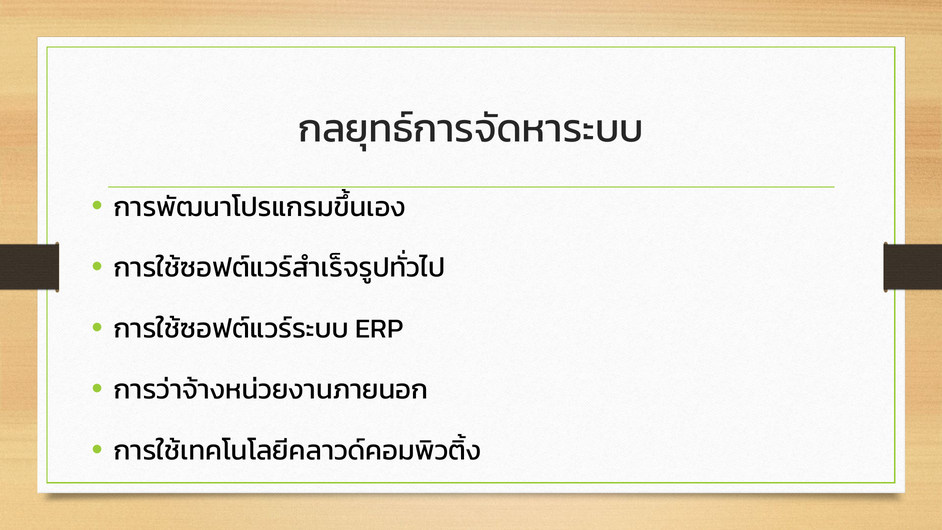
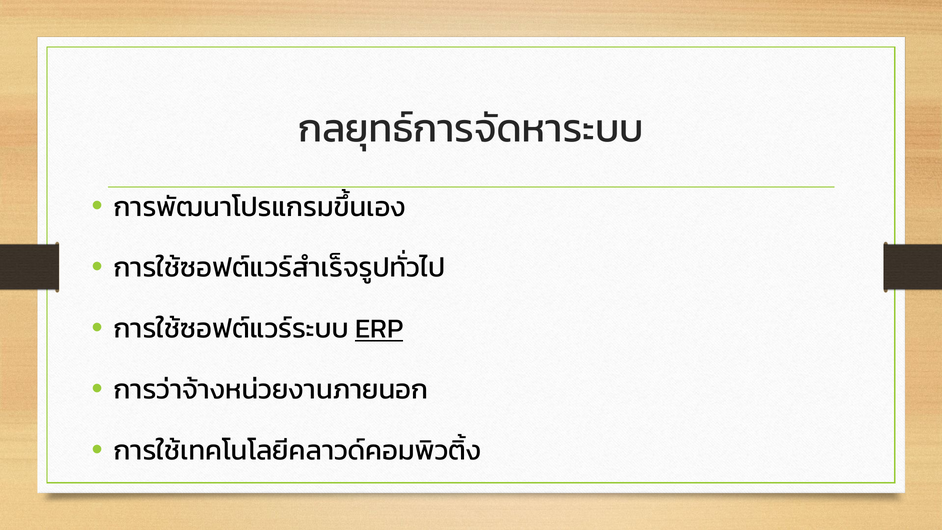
ERP underline: none -> present
